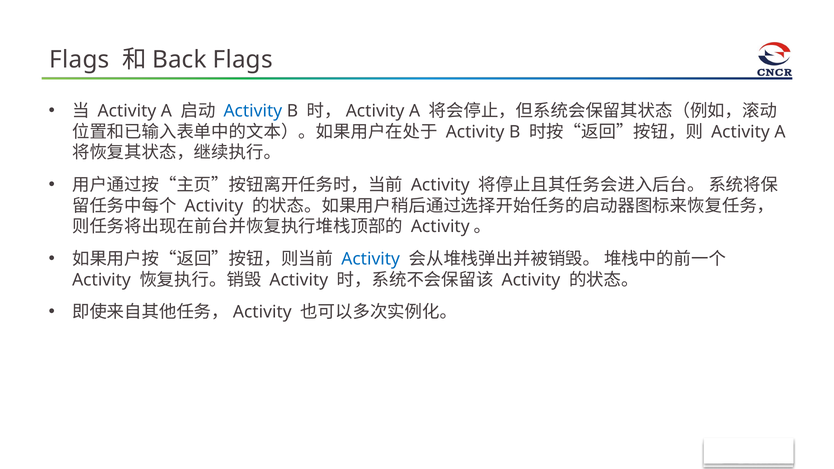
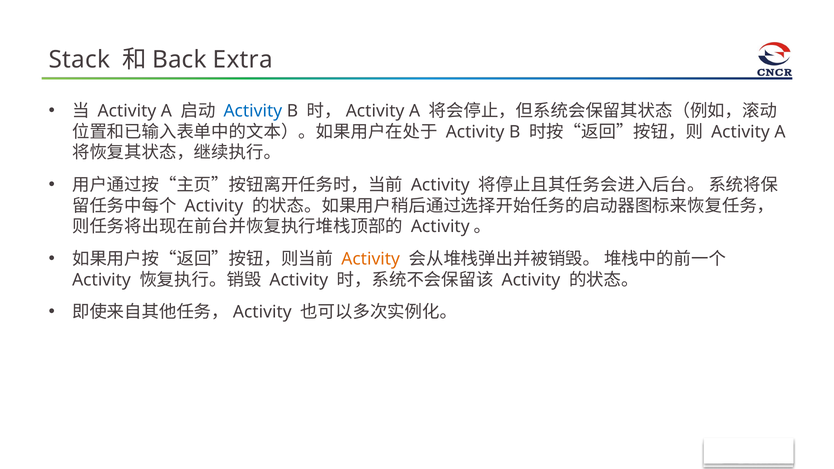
Flags at (79, 60): Flags -> Stack
Flags at (243, 60): Flags -> Extra
Activity at (371, 259) colour: blue -> orange
